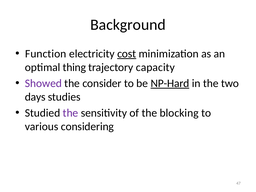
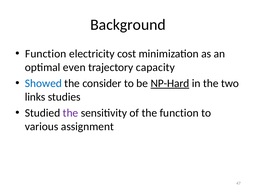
cost underline: present -> none
thing: thing -> even
Showed colour: purple -> blue
days: days -> links
the blocking: blocking -> function
considering: considering -> assignment
